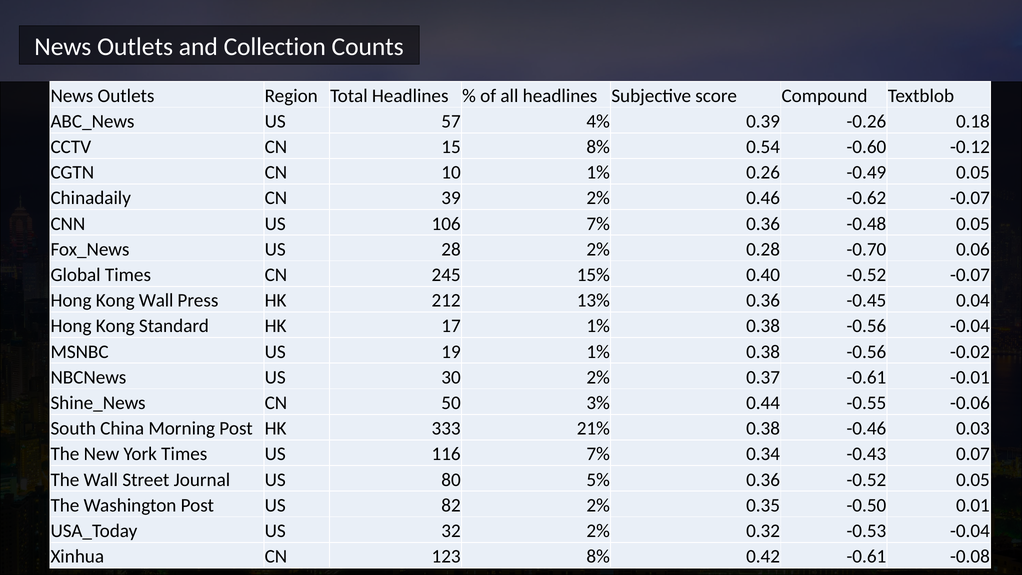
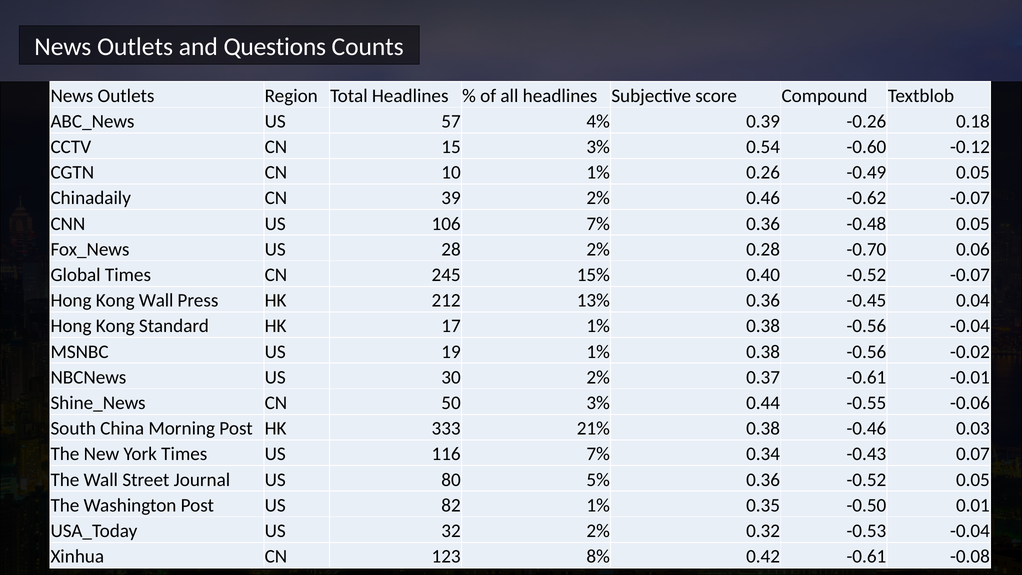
Collection: Collection -> Questions
15 8%: 8% -> 3%
82 2%: 2% -> 1%
